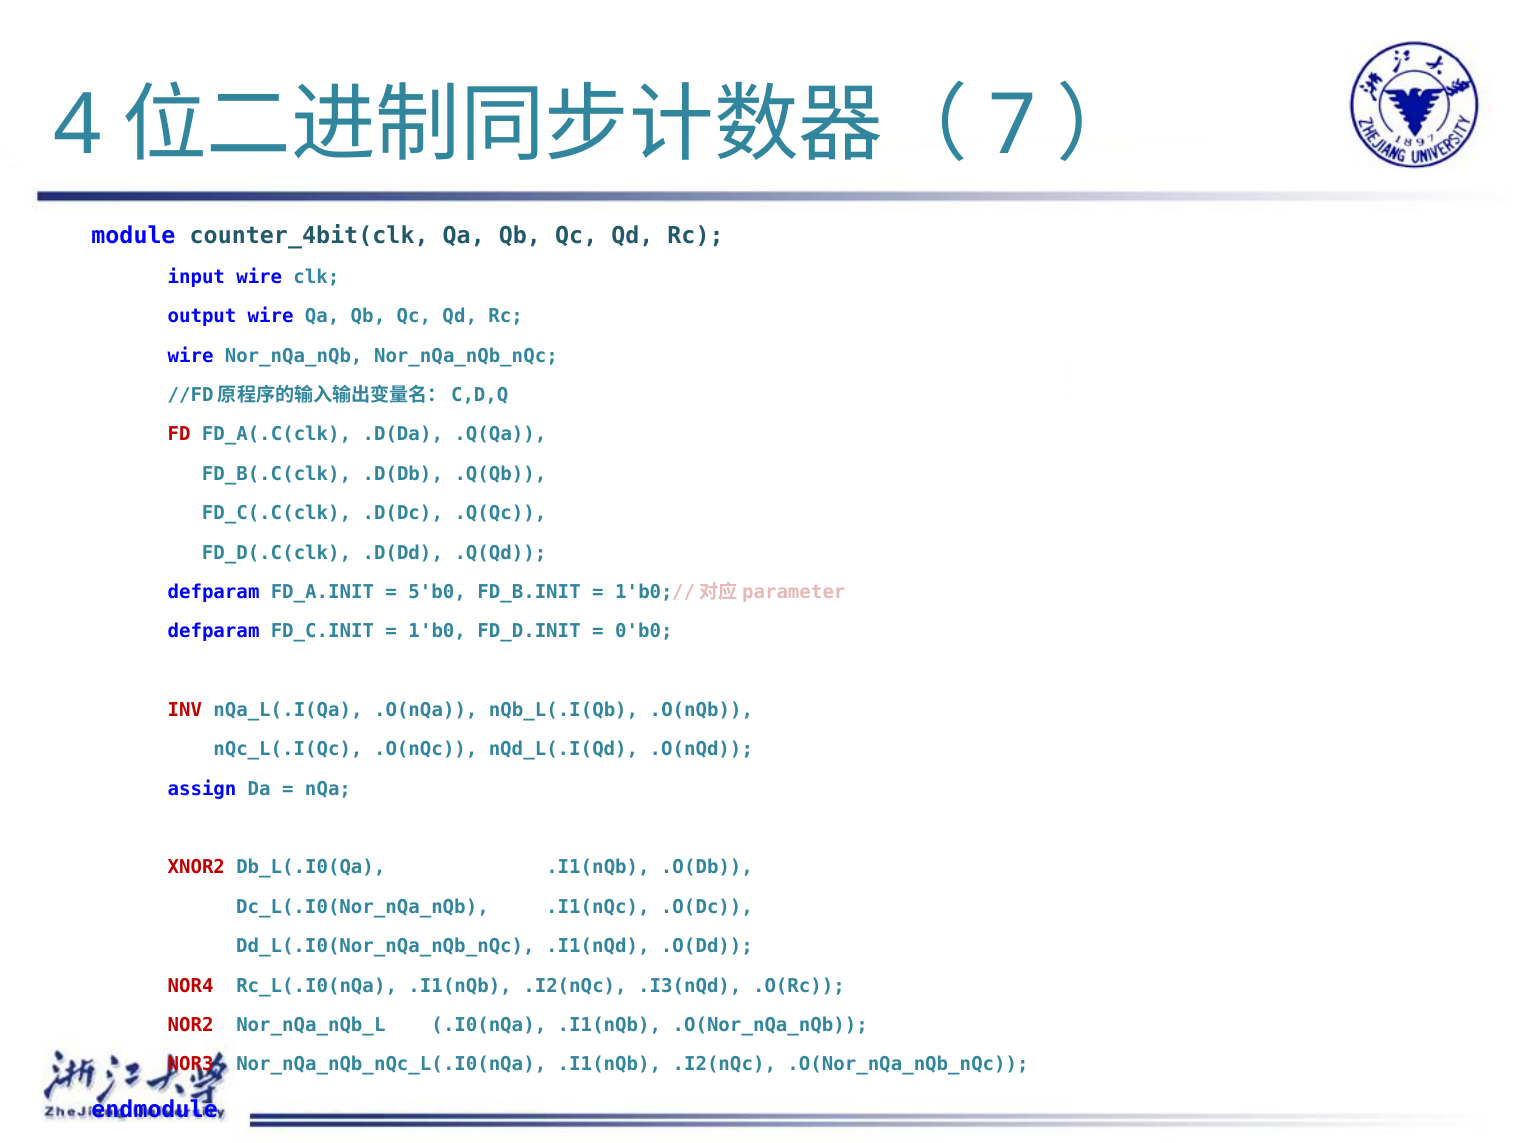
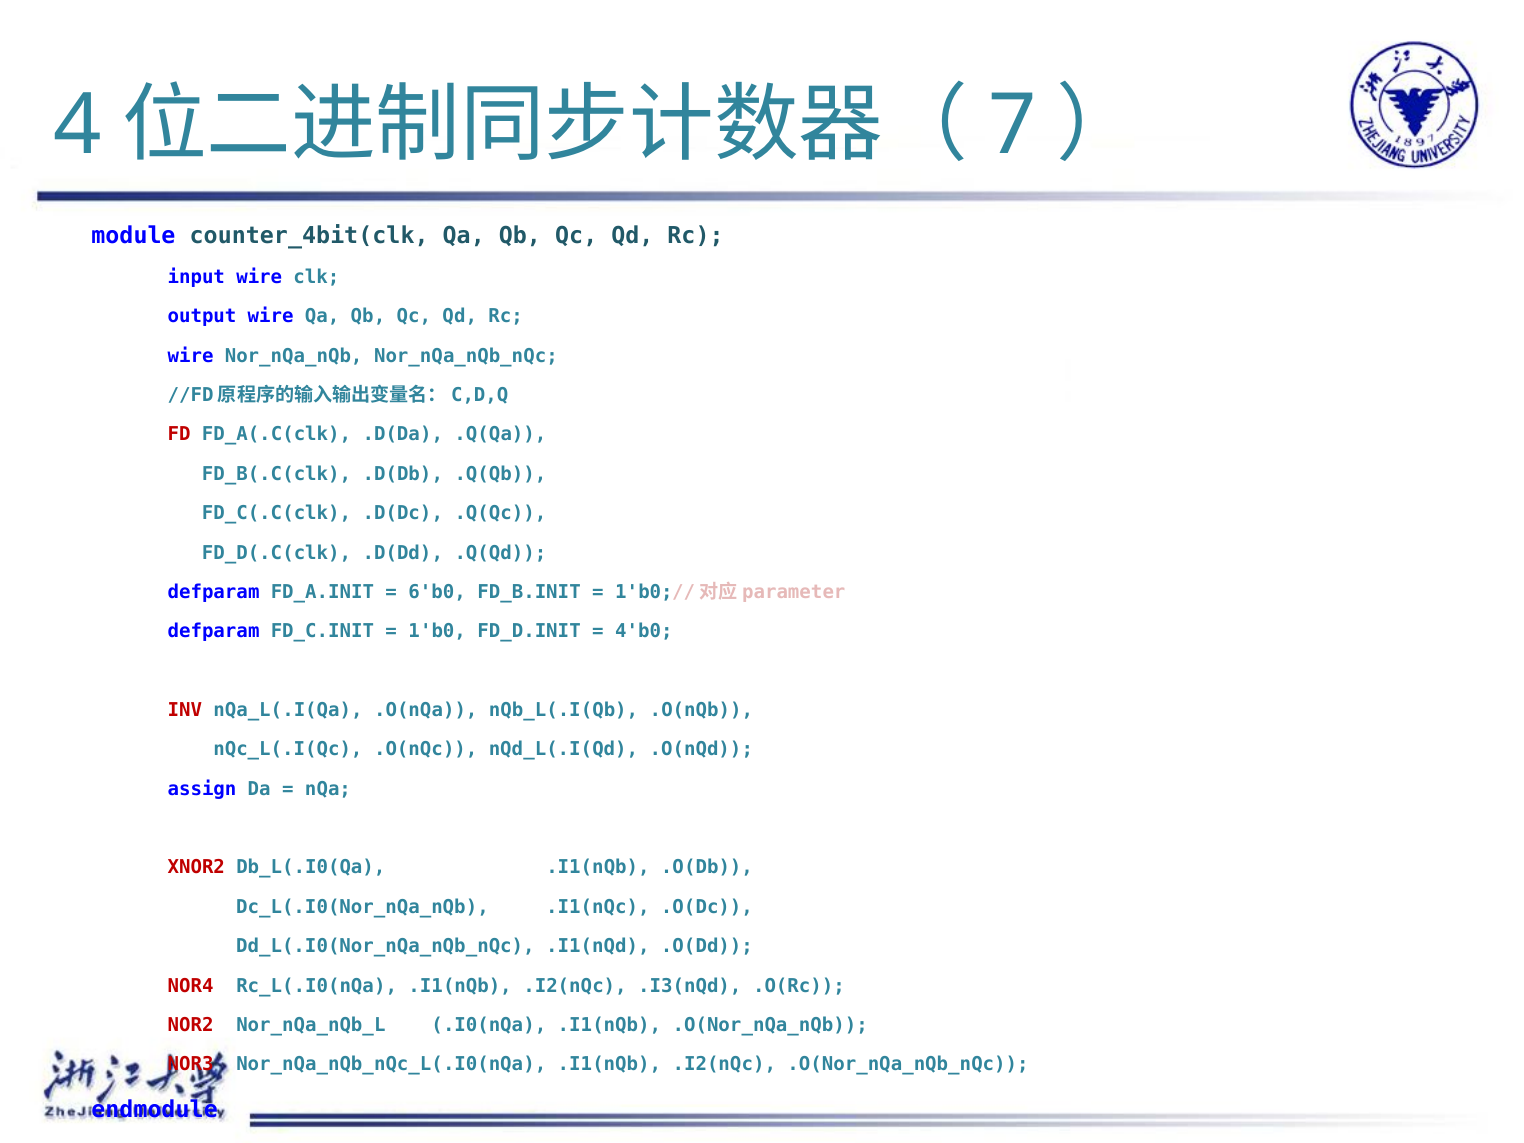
5'b0: 5'b0 -> 6'b0
0'b0: 0'b0 -> 4'b0
